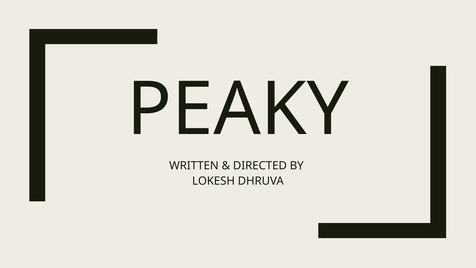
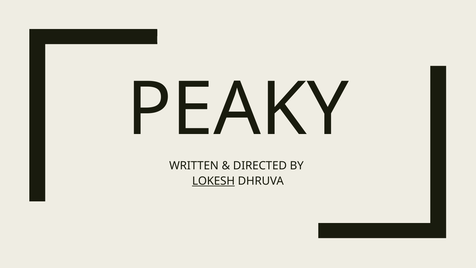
LOKESH underline: none -> present
